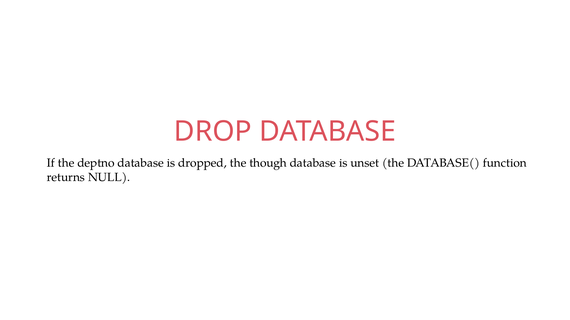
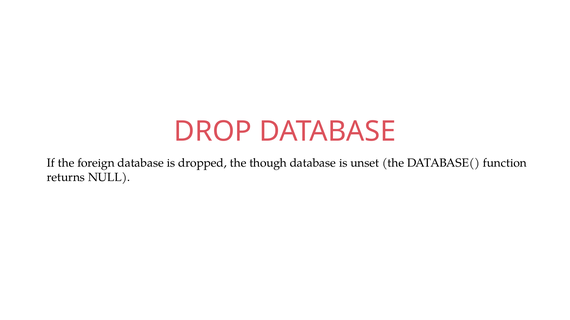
deptno: deptno -> foreign
